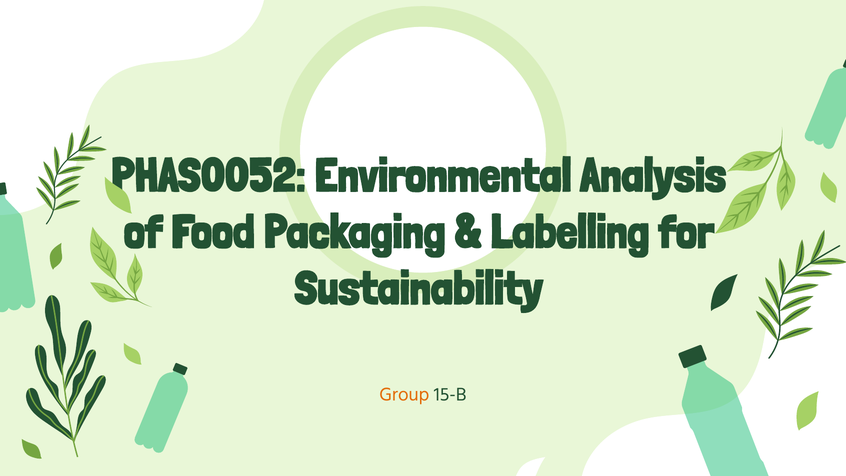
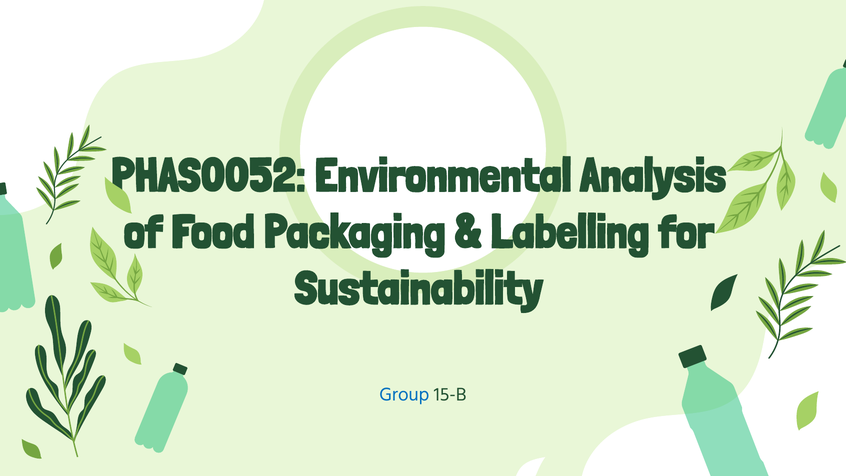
Group colour: orange -> blue
